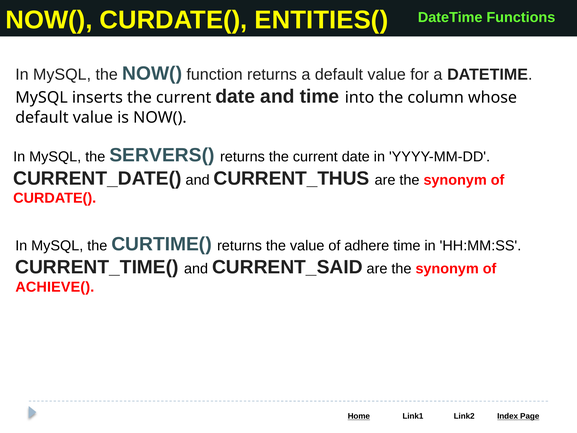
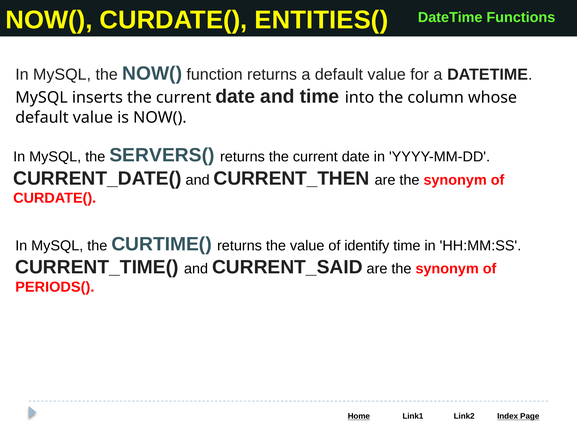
CURRENT_THUS: CURRENT_THUS -> CURRENT_THEN
adhere: adhere -> identify
ACHIEVE(: ACHIEVE( -> PERIODS(
